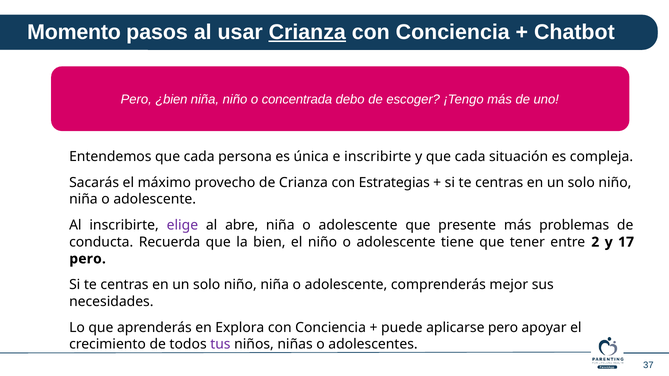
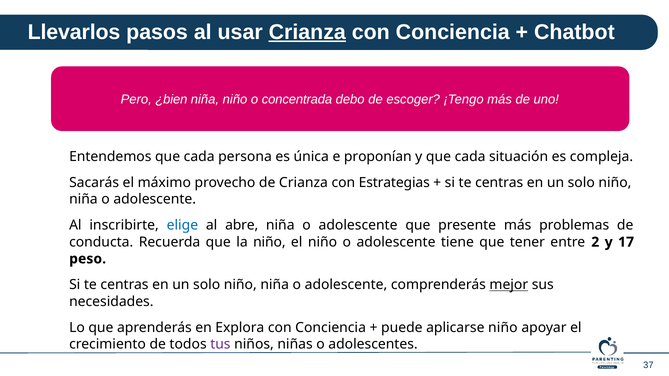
Momento: Momento -> Llevarlos
e inscribirte: inscribirte -> proponían
elige colour: purple -> blue
la bien: bien -> niño
pero at (88, 259): pero -> peso
mejor underline: none -> present
aplicarse pero: pero -> niño
